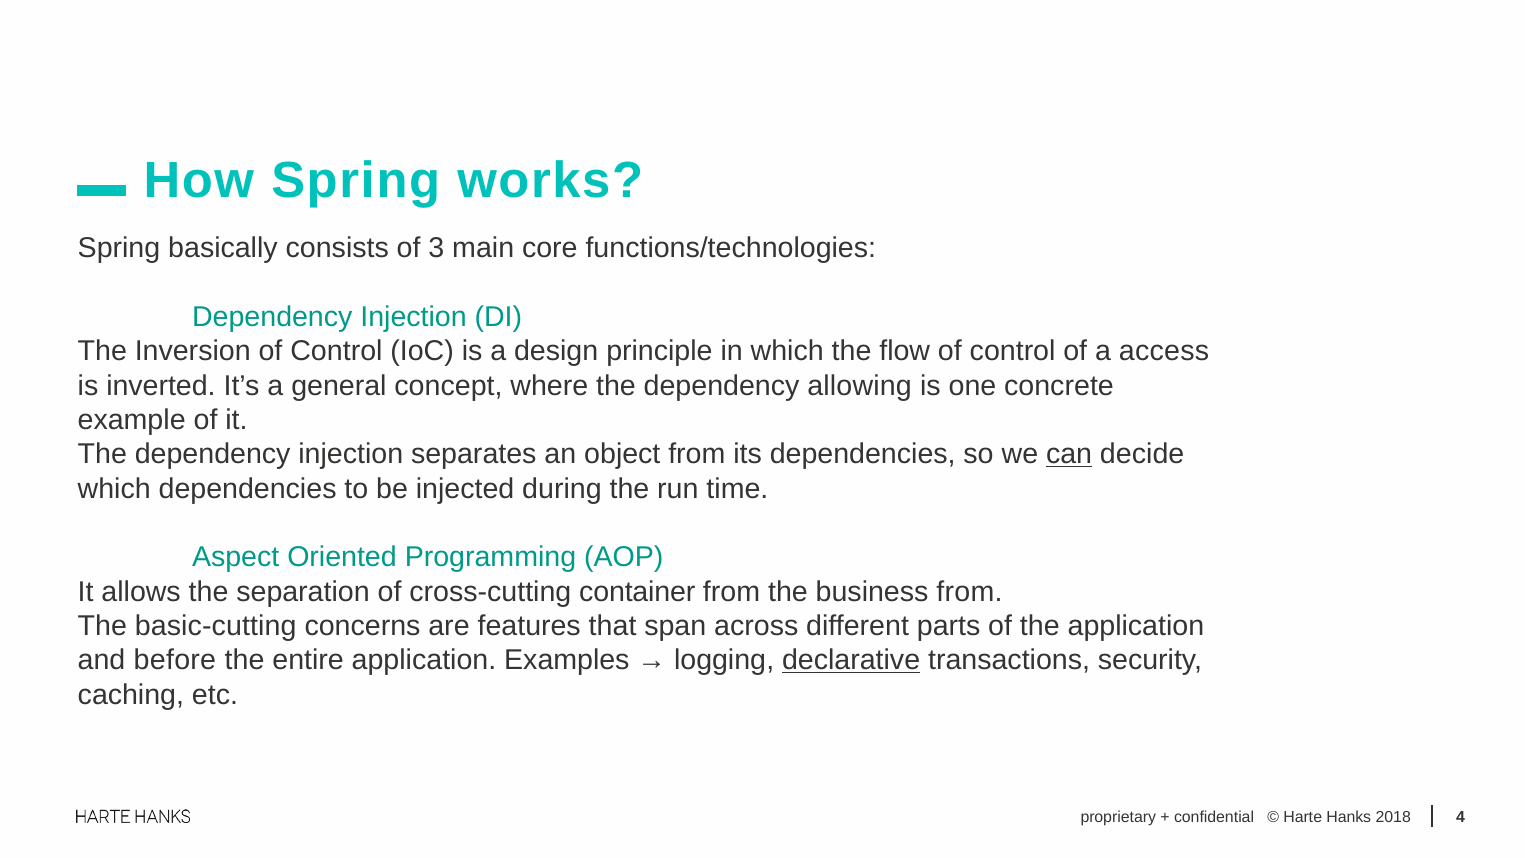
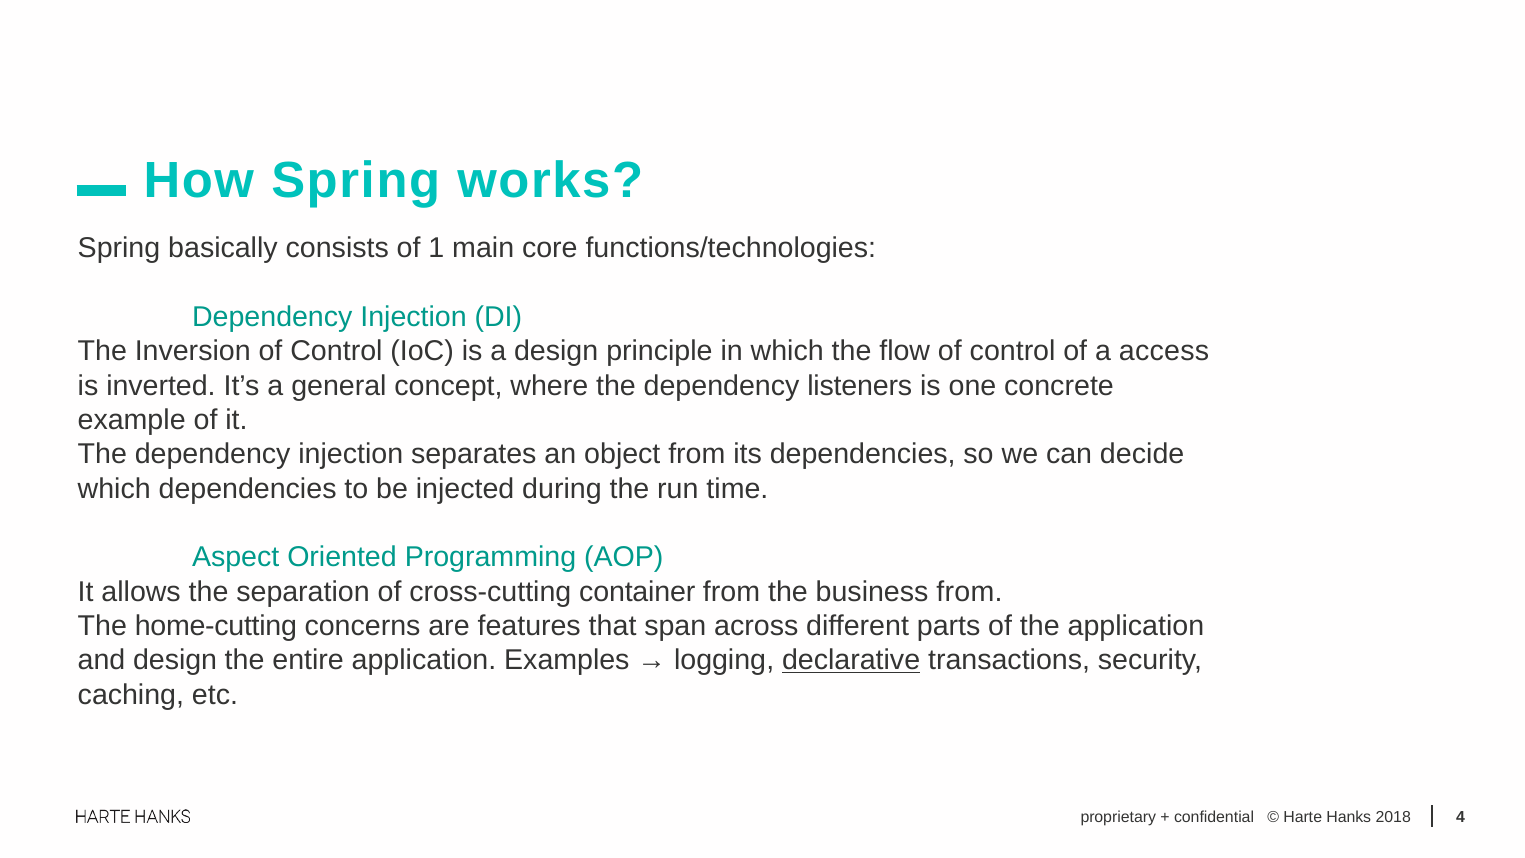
3: 3 -> 1
allowing: allowing -> listeners
can underline: present -> none
basic-cutting: basic-cutting -> home-cutting
and before: before -> design
